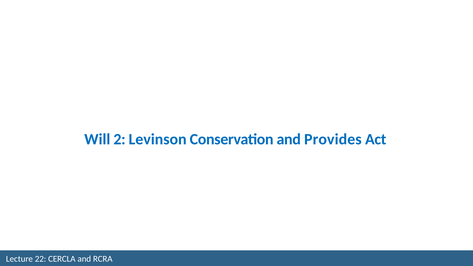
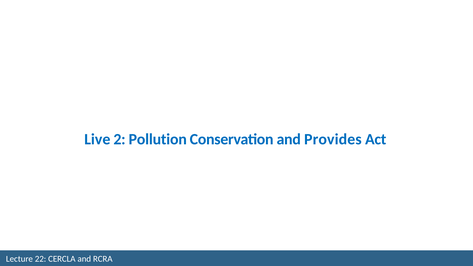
Will: Will -> Live
Levinson: Levinson -> Pollution
